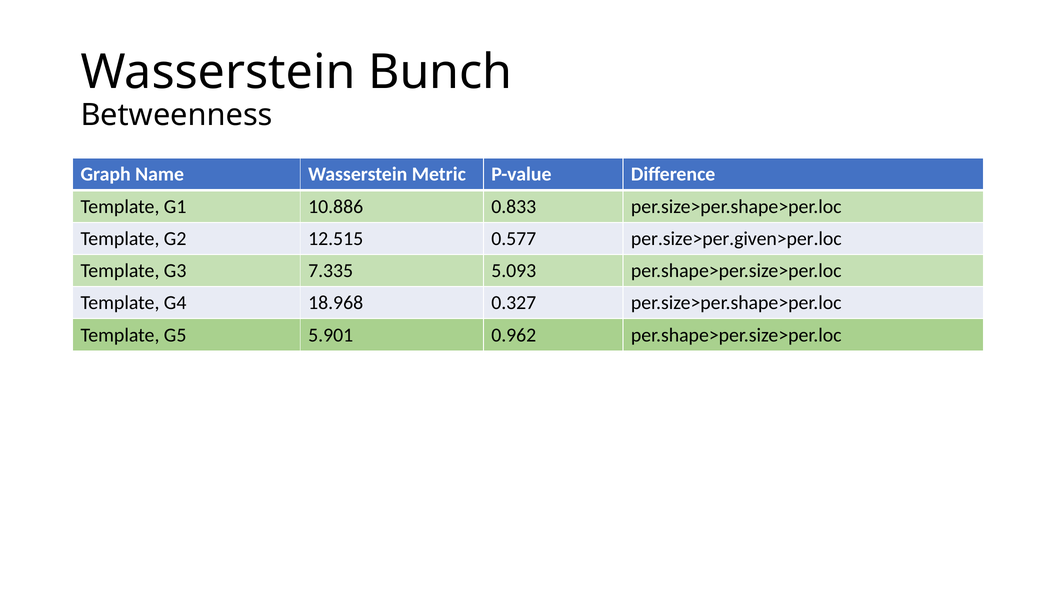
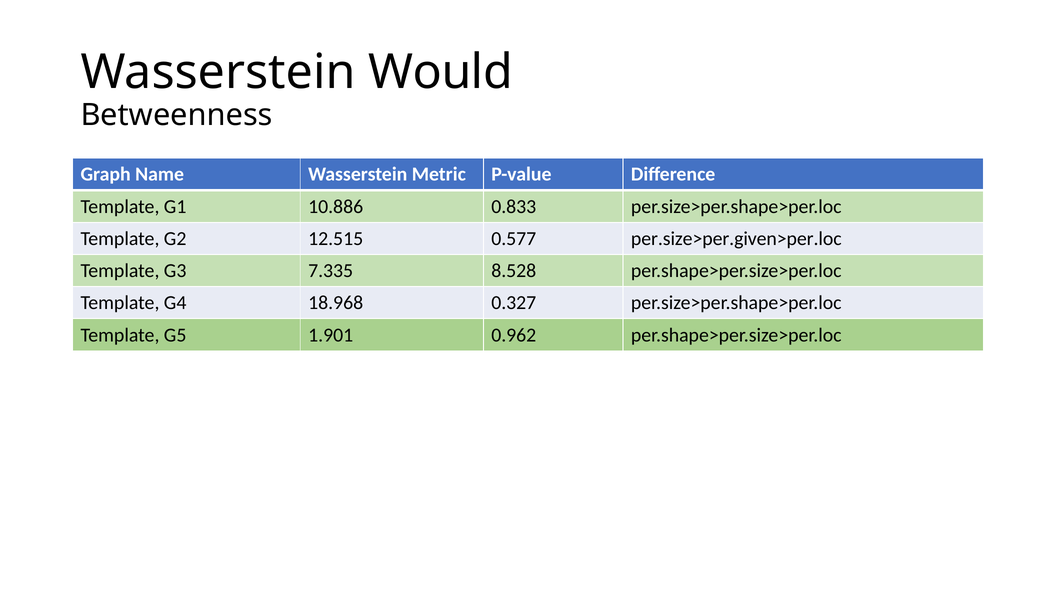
Bunch: Bunch -> Would
5.093: 5.093 -> 8.528
5.901: 5.901 -> 1.901
